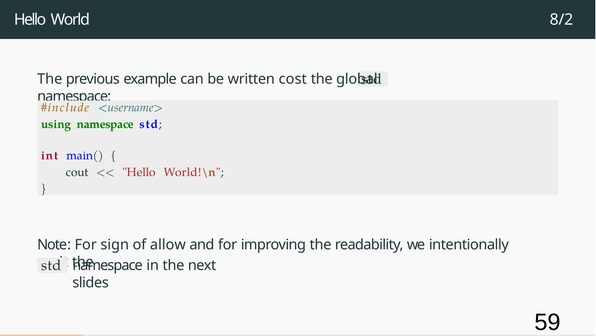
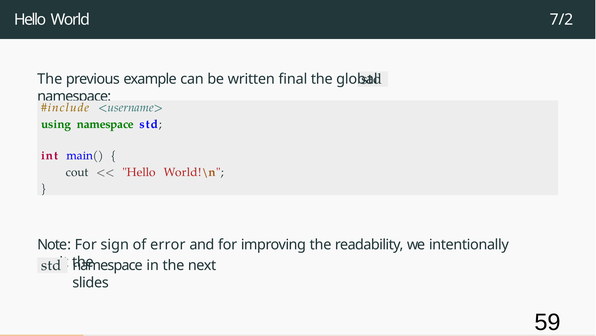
8/2: 8/2 -> 7/2
cost: cost -> final
allow: allow -> error
